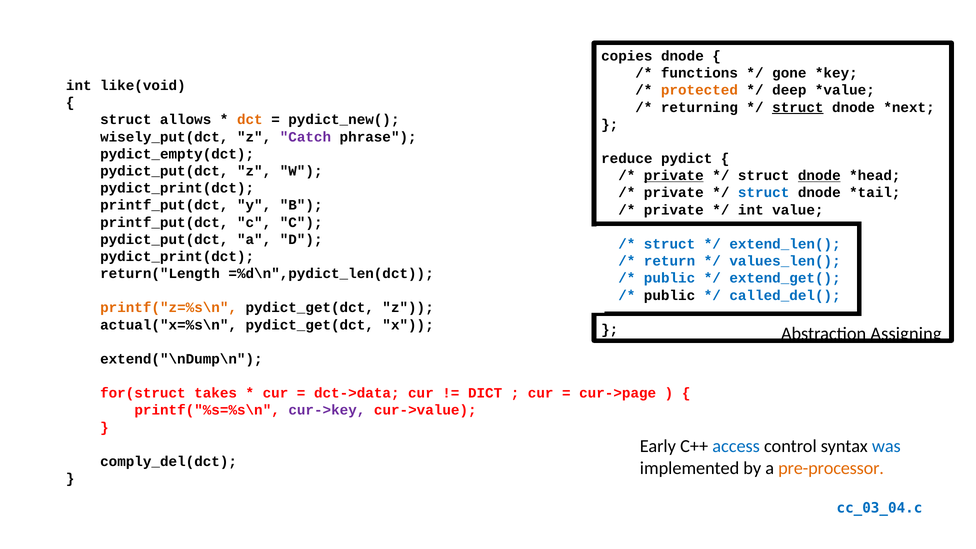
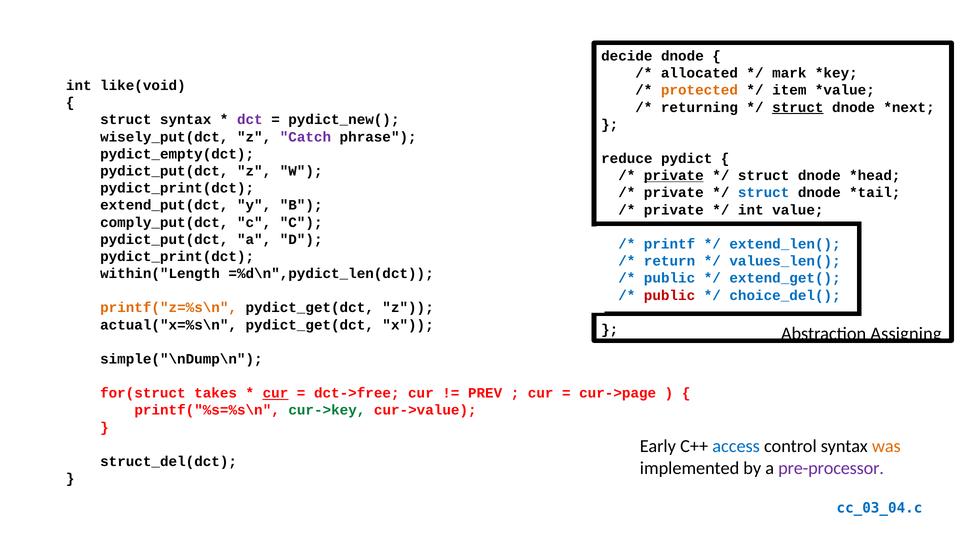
copies: copies -> decide
functions: functions -> allocated
gone: gone -> mark
deep: deep -> item
struct allows: allows -> syntax
dct colour: orange -> purple
dnode at (819, 176) underline: present -> none
printf_put(dct at (164, 205): printf_put(dct -> extend_put(dct
printf_put(dct at (164, 222): printf_put(dct -> comply_put(dct
struct at (670, 244): struct -> printf
return("Length: return("Length -> within("Length
public at (670, 295) colour: black -> red
called_del(: called_del( -> choice_del(
extend("\nDump\n: extend("\nDump\n -> simple("\nDump\n
cur at (276, 393) underline: none -> present
dct->data: dct->data -> dct->free
DICT: DICT -> PREV
cur->key colour: purple -> green
was colour: blue -> orange
comply_del(dct: comply_del(dct -> struct_del(dct
pre-processor colour: orange -> purple
